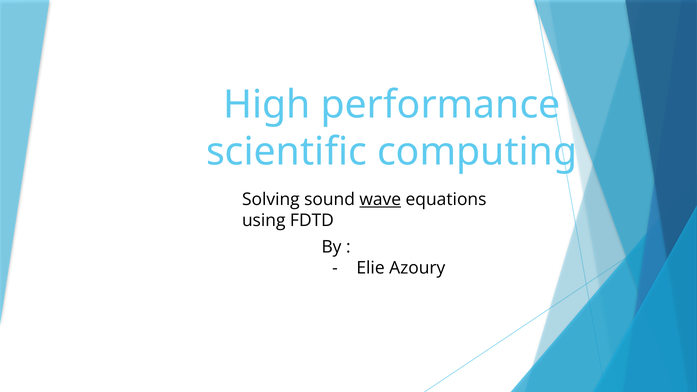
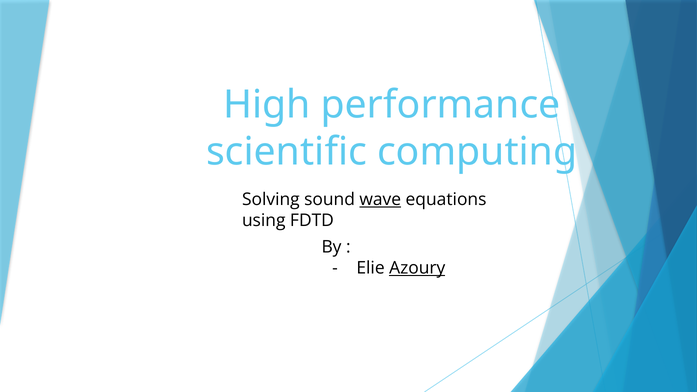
Azoury underline: none -> present
